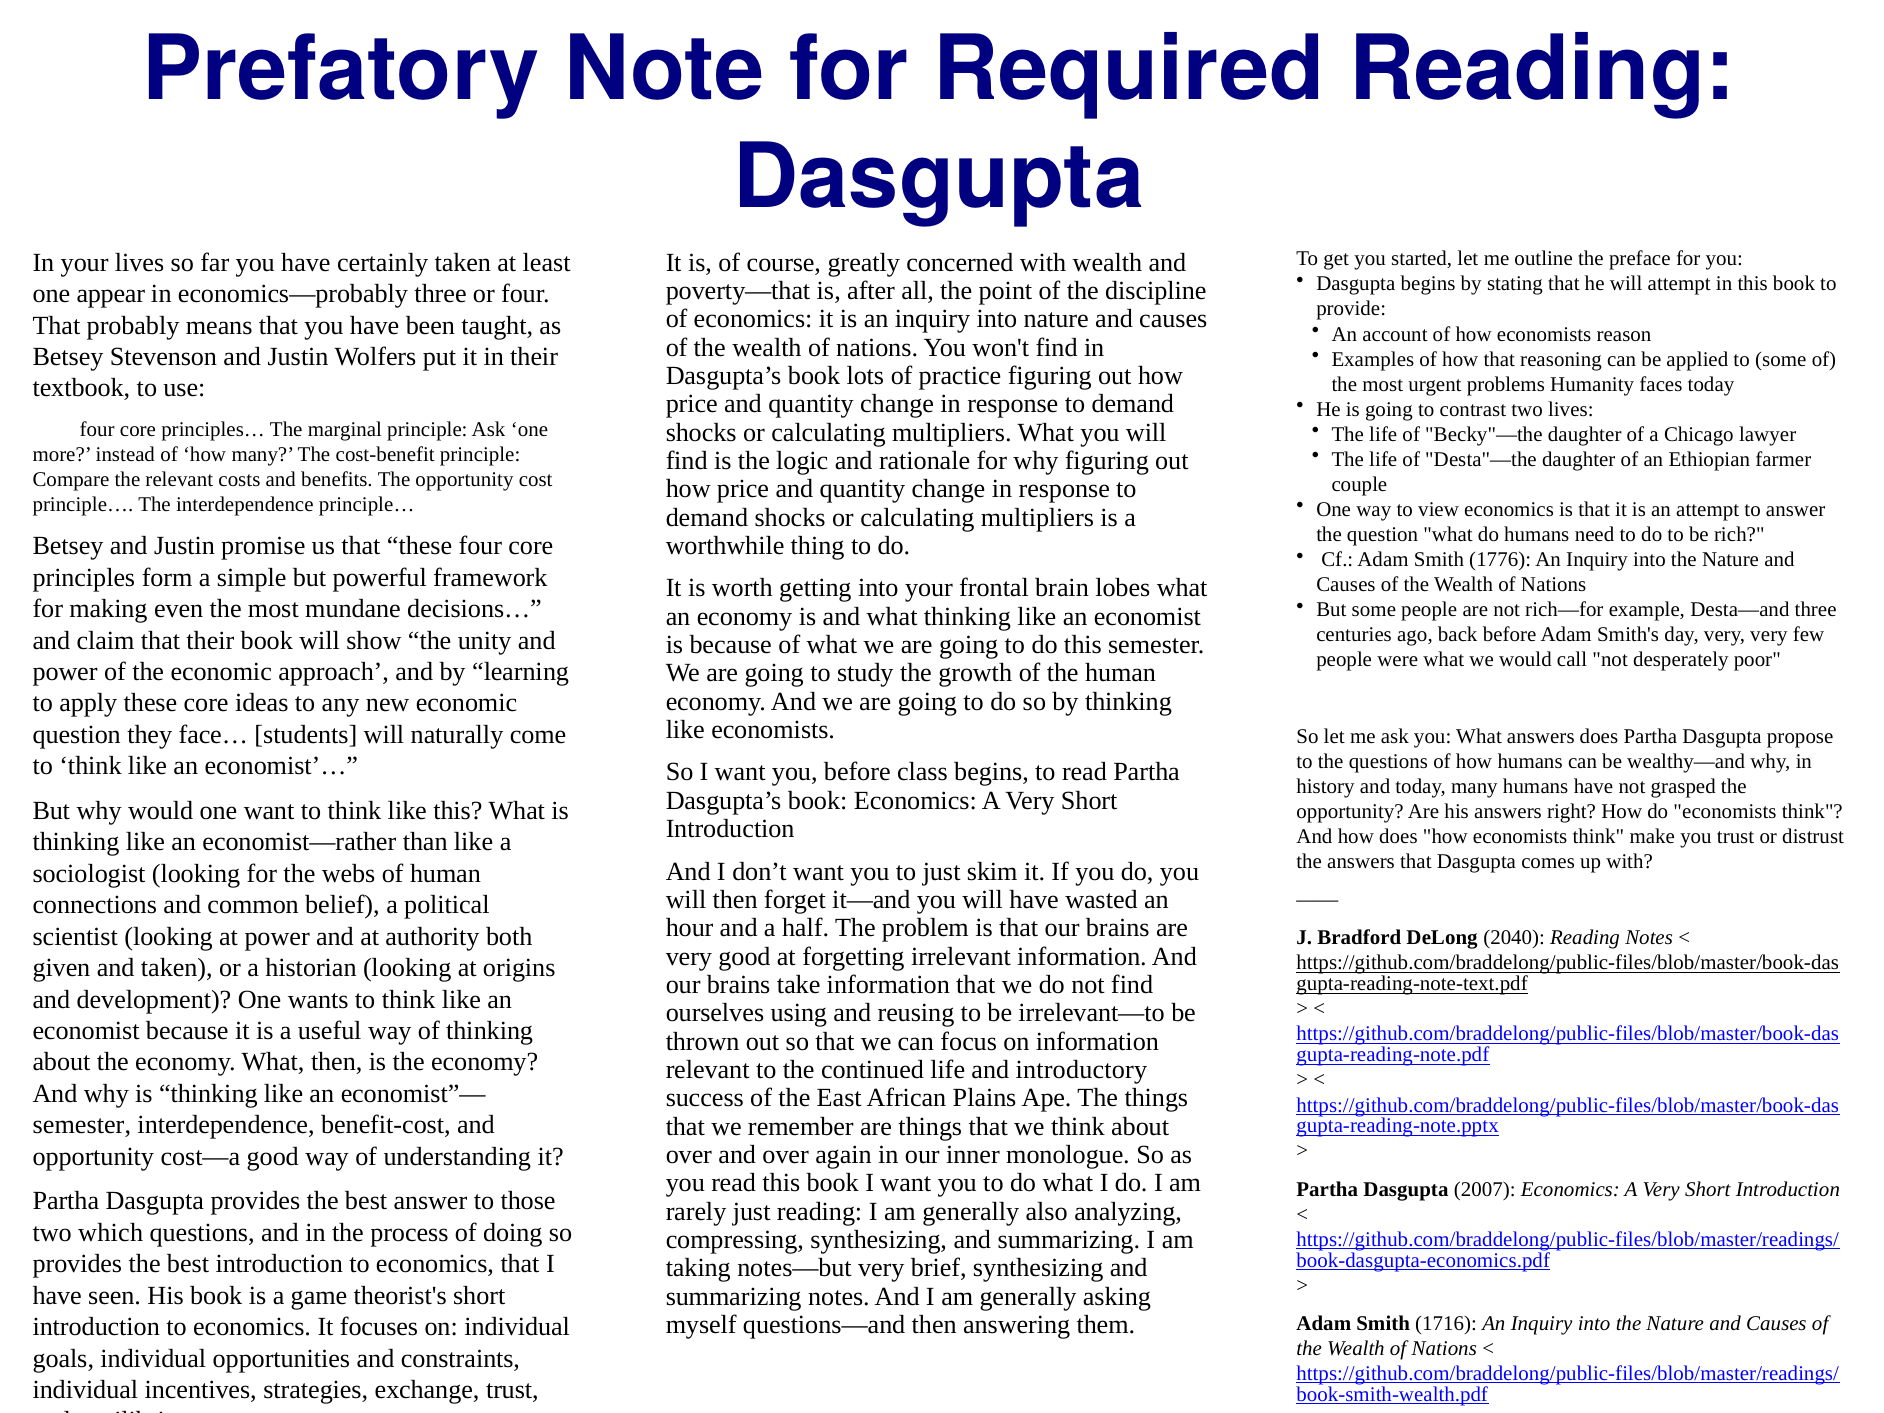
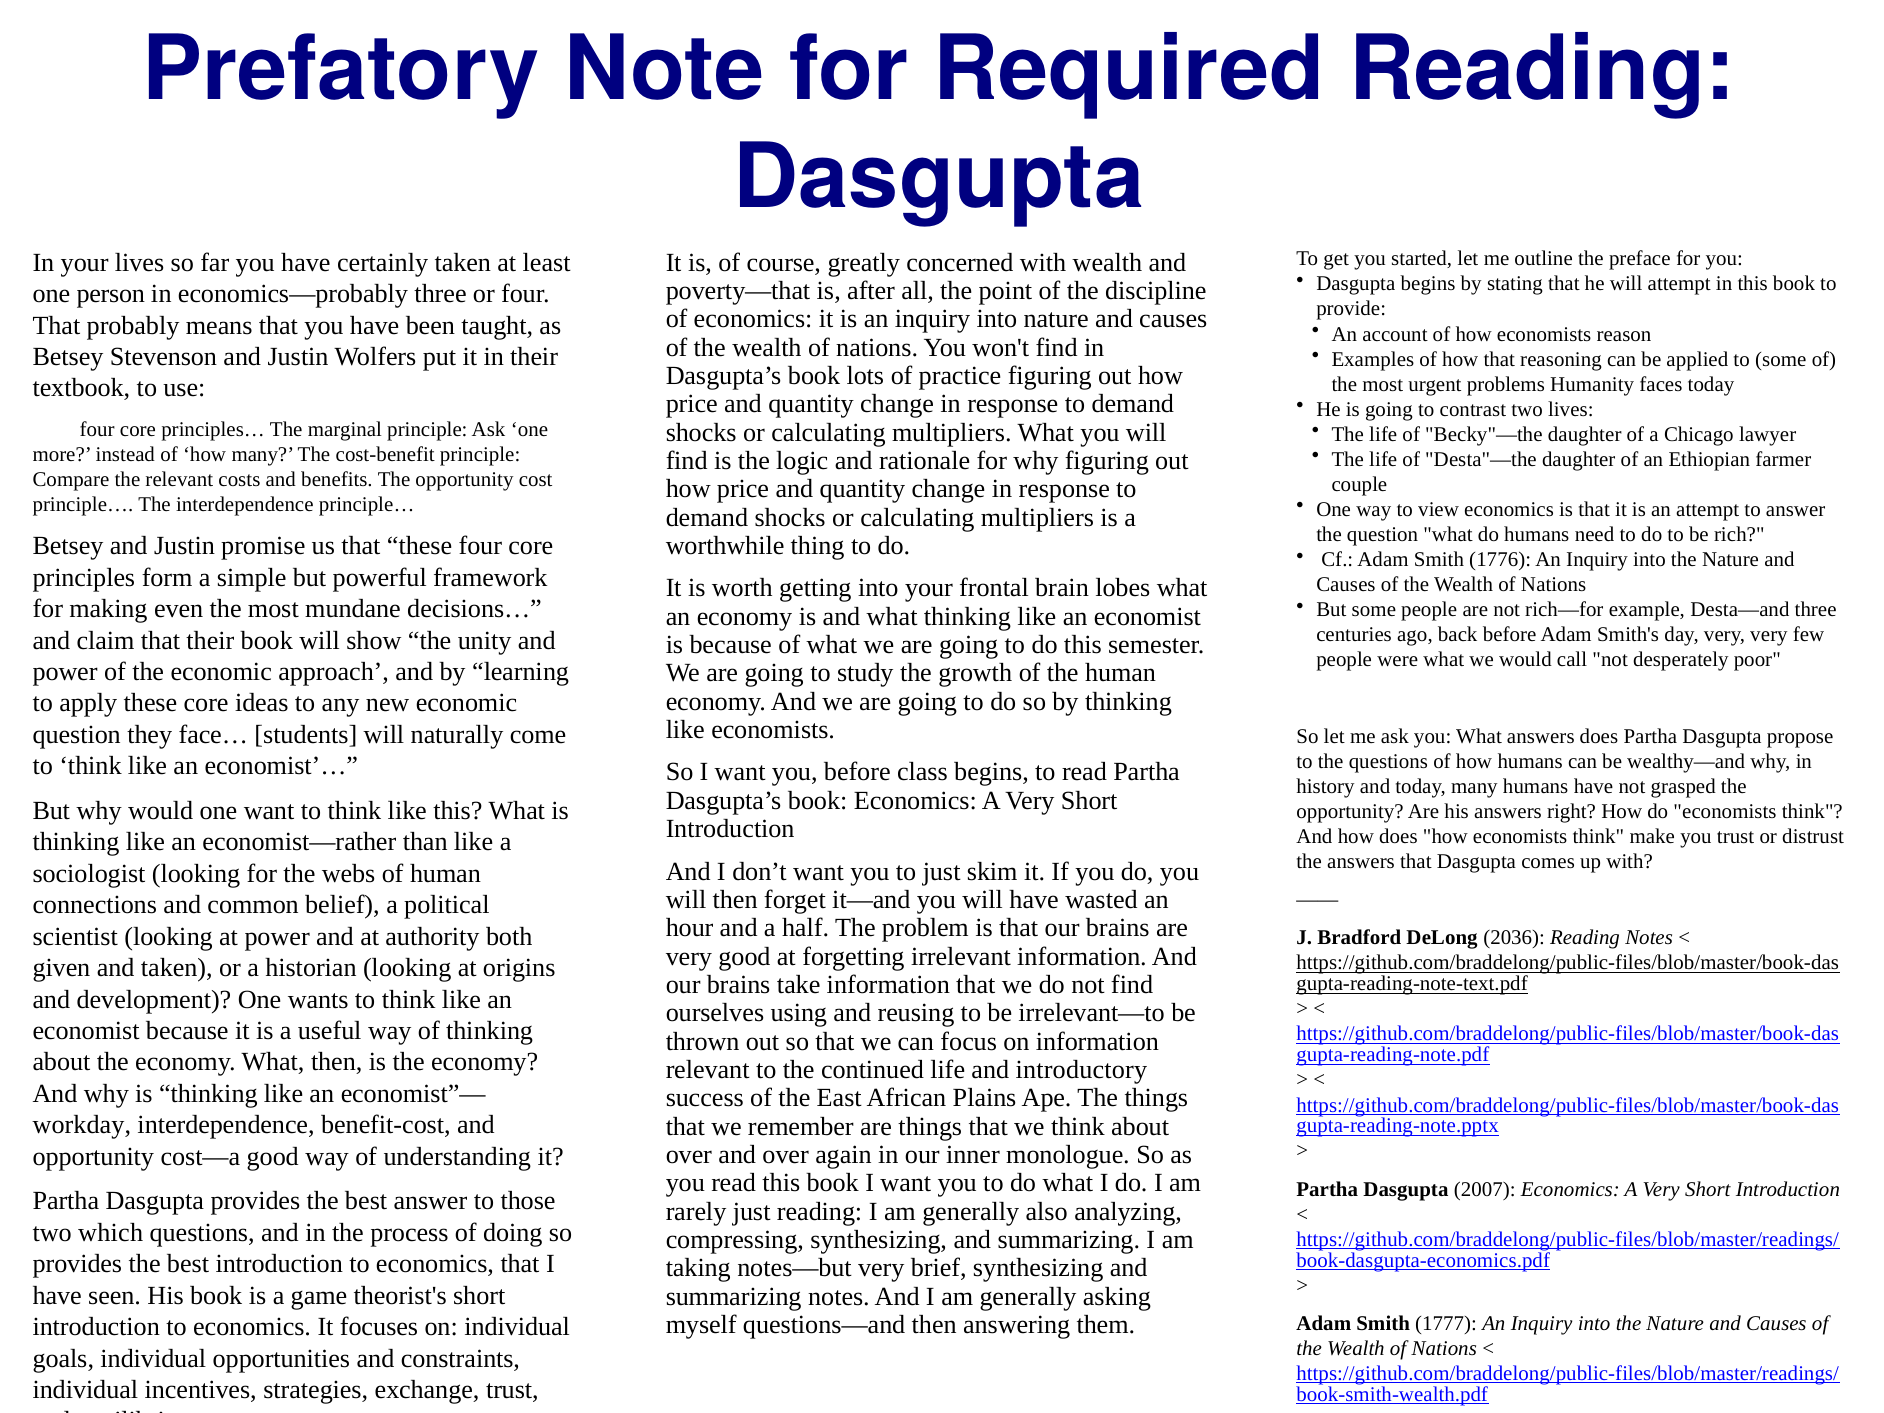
appear: appear -> person
2040: 2040 -> 2036
semester at (82, 1125): semester -> workday
1716: 1716 -> 1777
